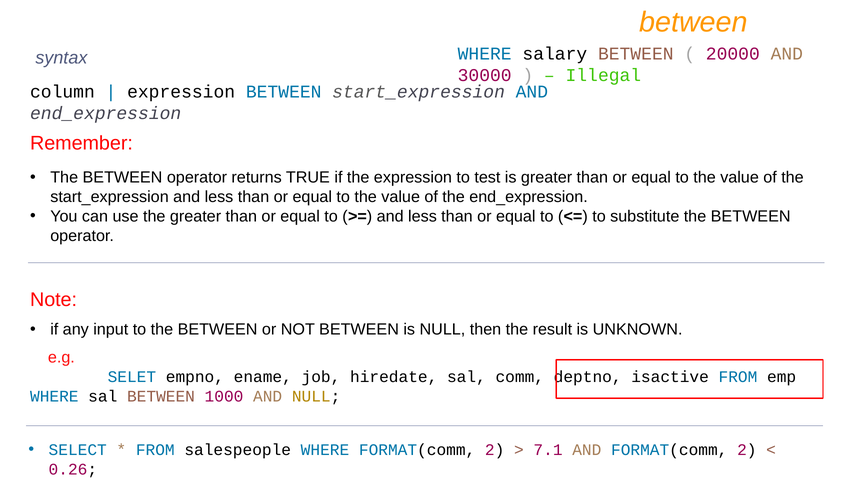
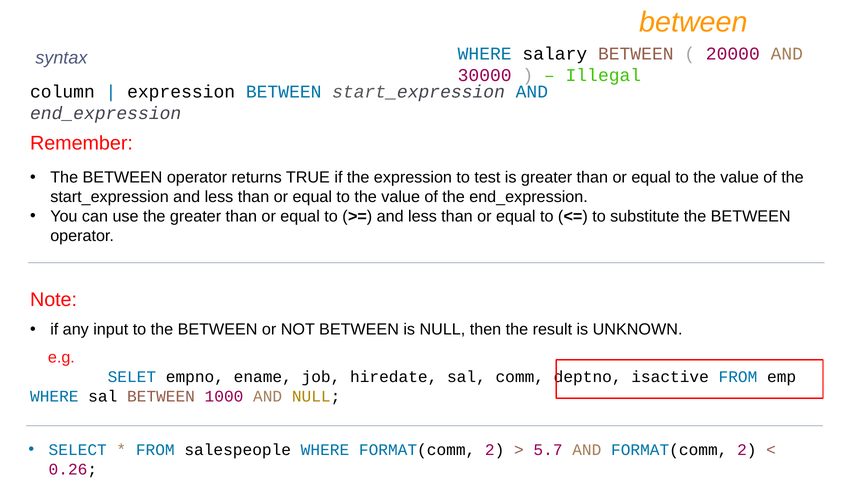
7.1: 7.1 -> 5.7
